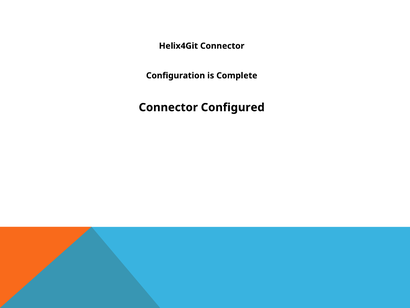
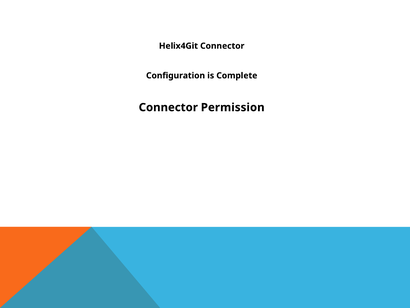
Configured: Configured -> Permission
